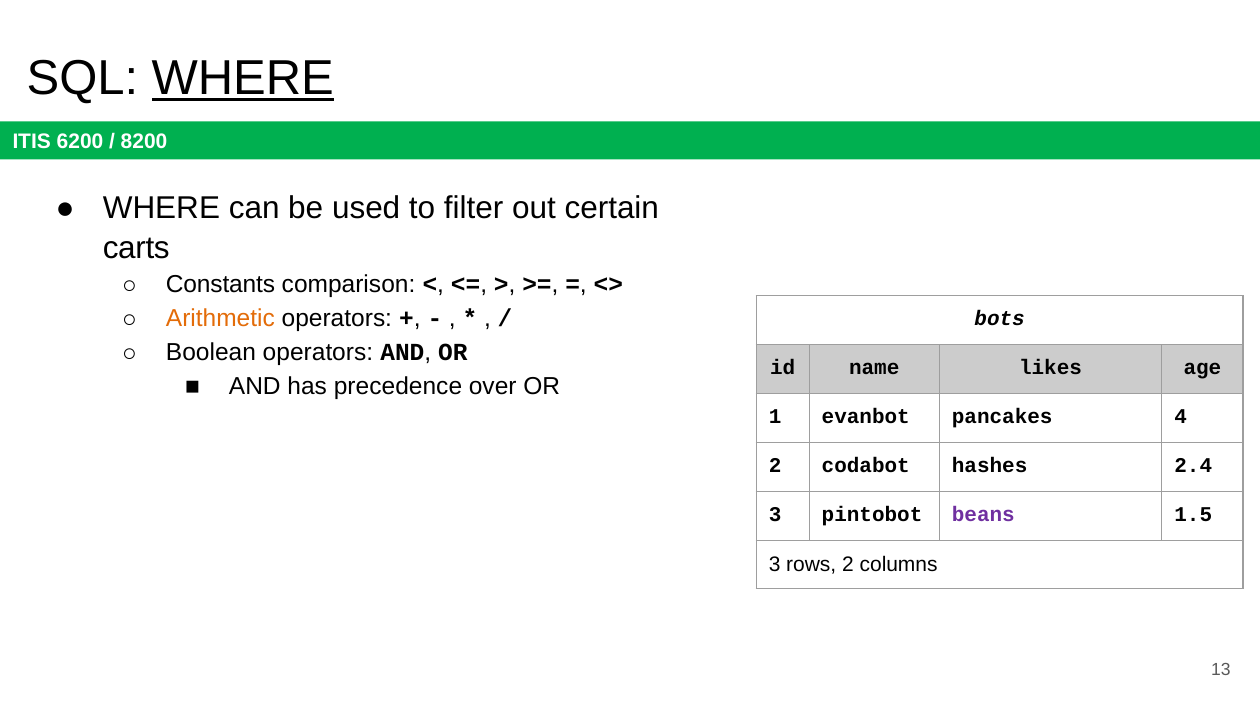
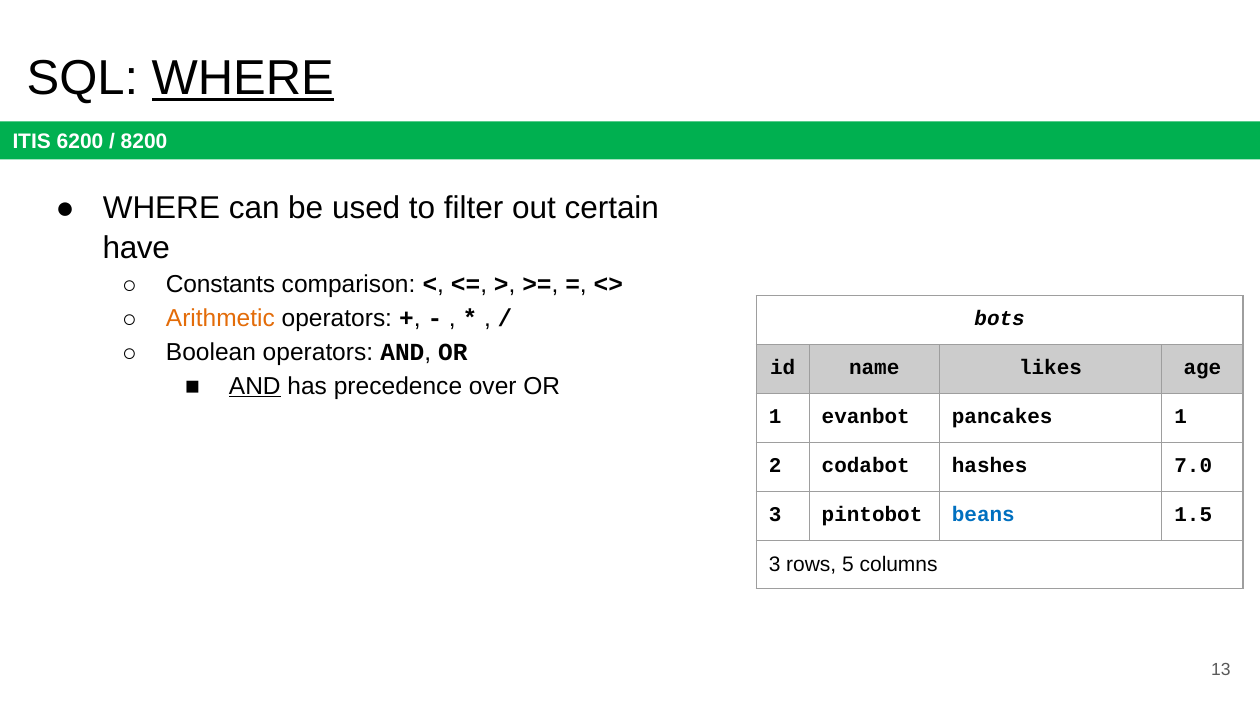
carts: carts -> have
AND at (255, 386) underline: none -> present
pancakes 4: 4 -> 1
2.4: 2.4 -> 7.0
beans colour: purple -> blue
rows 2: 2 -> 5
